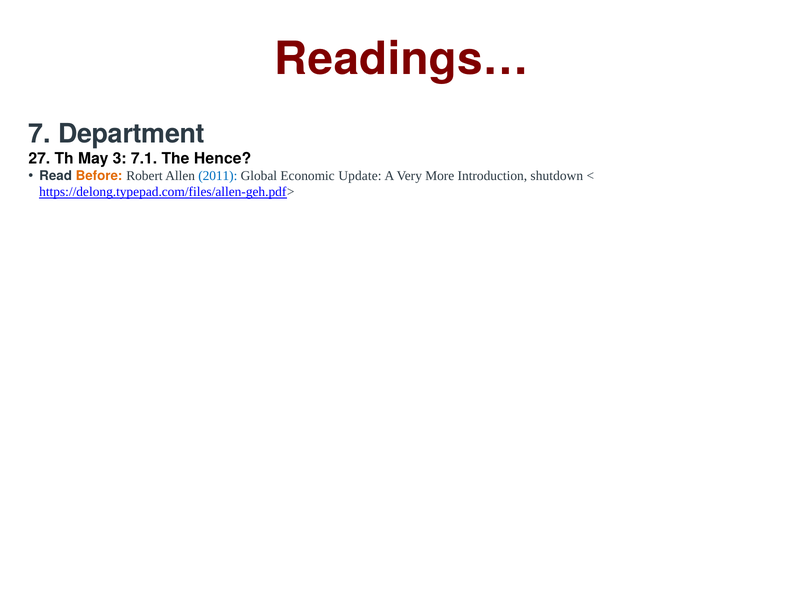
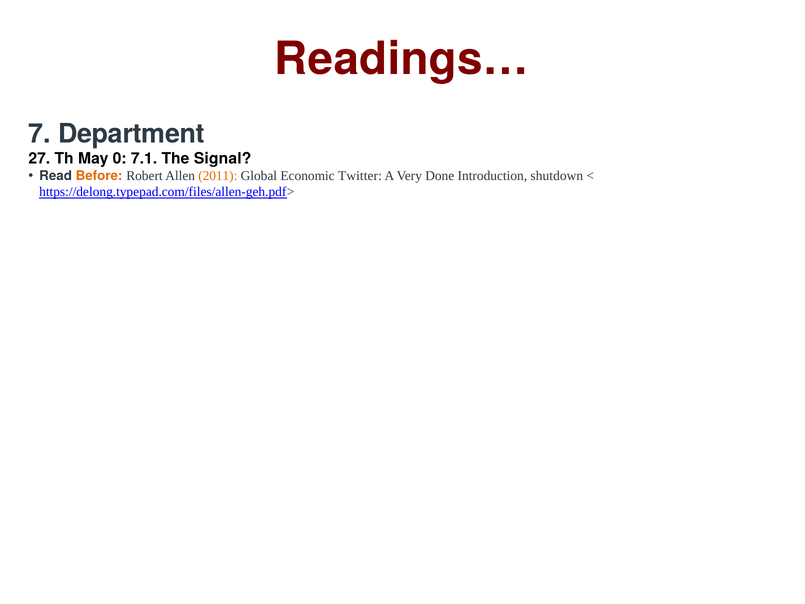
3: 3 -> 0
Hence: Hence -> Signal
2011 colour: blue -> orange
Update: Update -> Twitter
More: More -> Done
